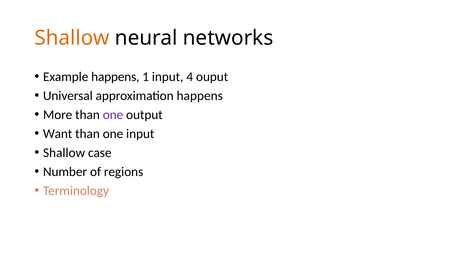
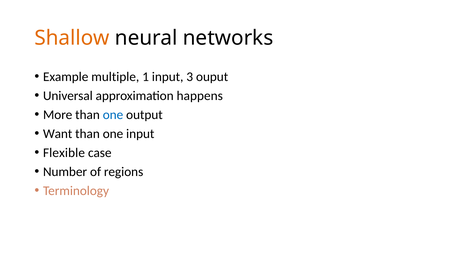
Example happens: happens -> multiple
4: 4 -> 3
one at (113, 115) colour: purple -> blue
Shallow at (64, 153): Shallow -> Flexible
